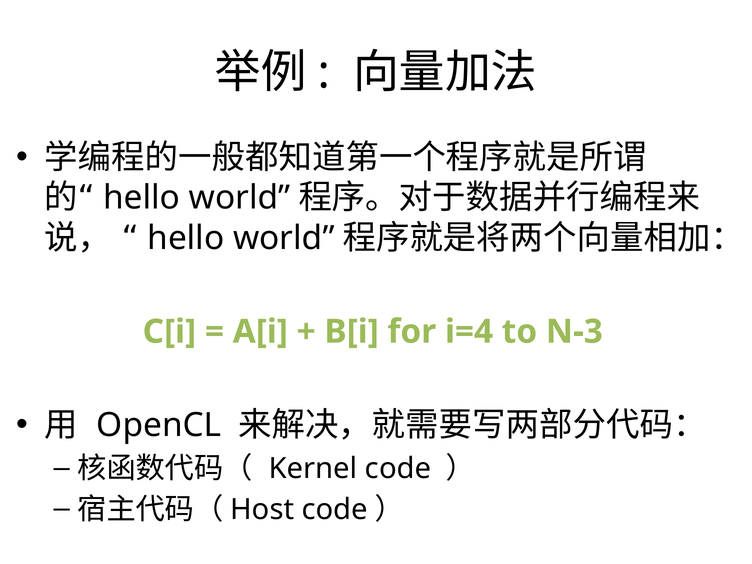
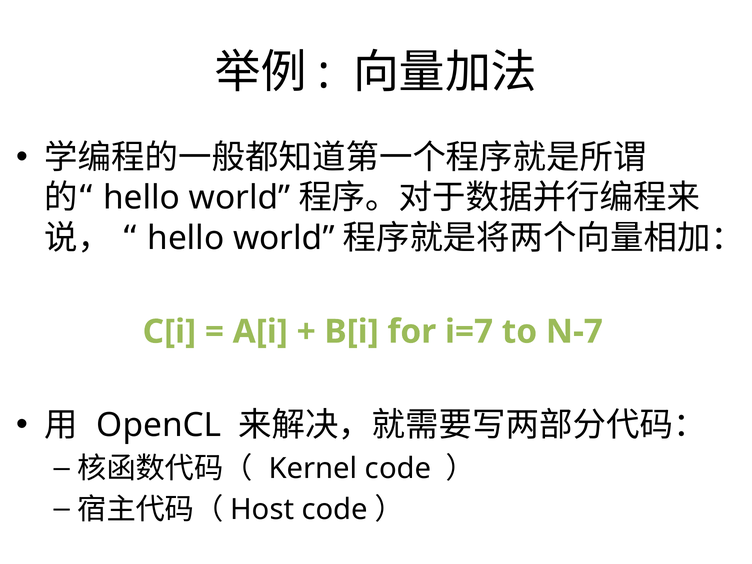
i=4: i=4 -> i=7
N-3: N-3 -> N-7
